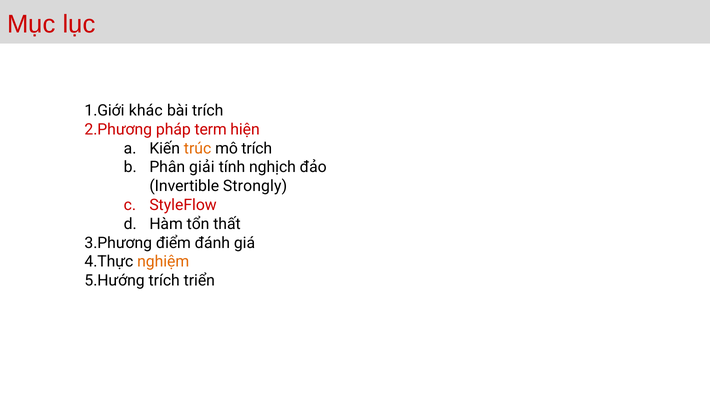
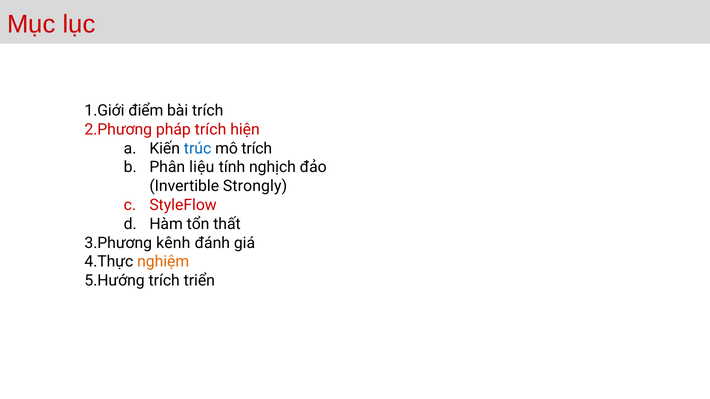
khác: khác -> điểm
pháp term: term -> trích
trúc colour: orange -> blue
giải: giải -> liệu
điểm: điểm -> kênh
